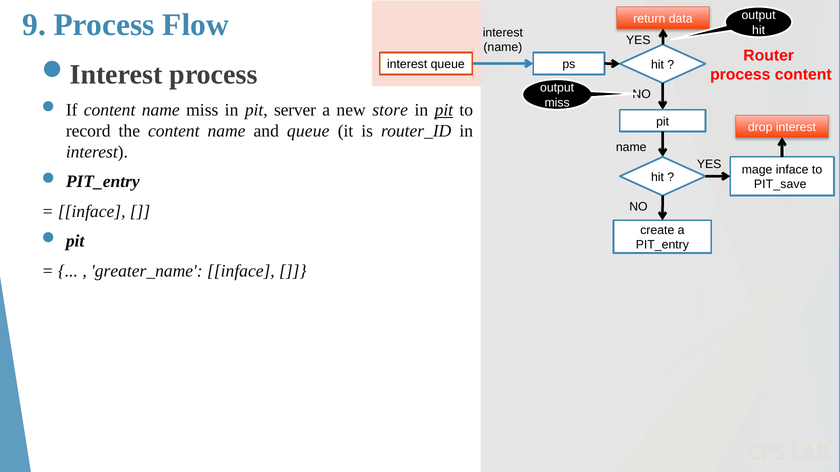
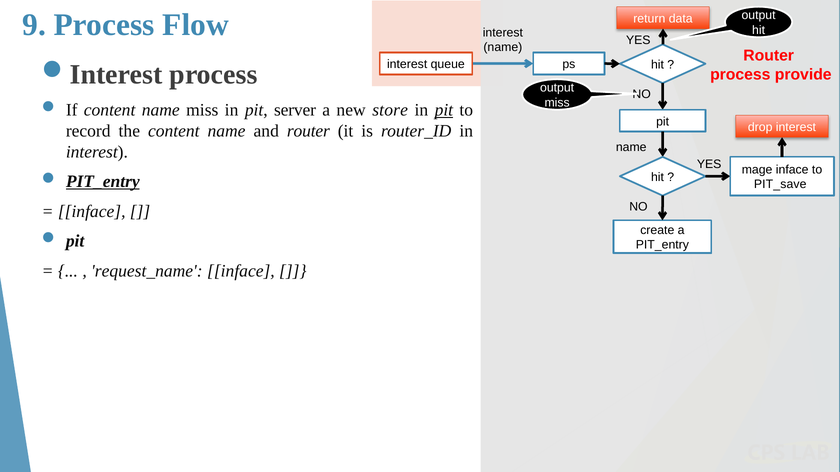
process content: content -> provide
and queue: queue -> router
PIT_entry at (103, 182) underline: none -> present
greater_name: greater_name -> request_name
